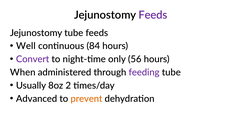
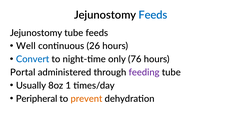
Feeds at (153, 15) colour: purple -> blue
84: 84 -> 26
Convert colour: purple -> blue
56: 56 -> 76
When: When -> Portal
2: 2 -> 1
Advanced: Advanced -> Peripheral
